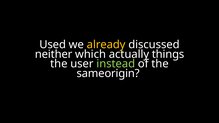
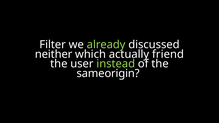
Used: Used -> Filter
already colour: yellow -> light green
things: things -> friend
